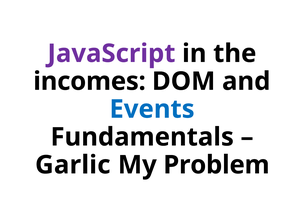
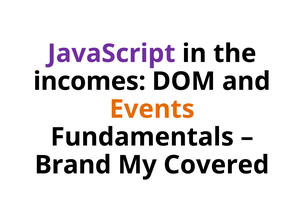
Events colour: blue -> orange
Garlic: Garlic -> Brand
Problem: Problem -> Covered
